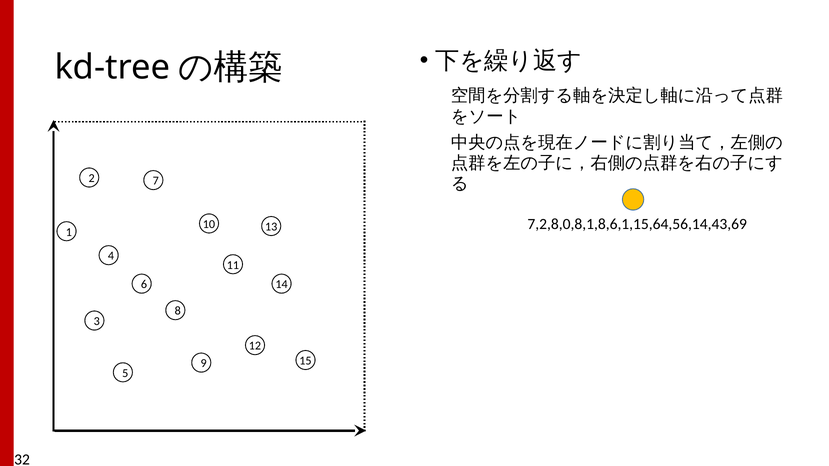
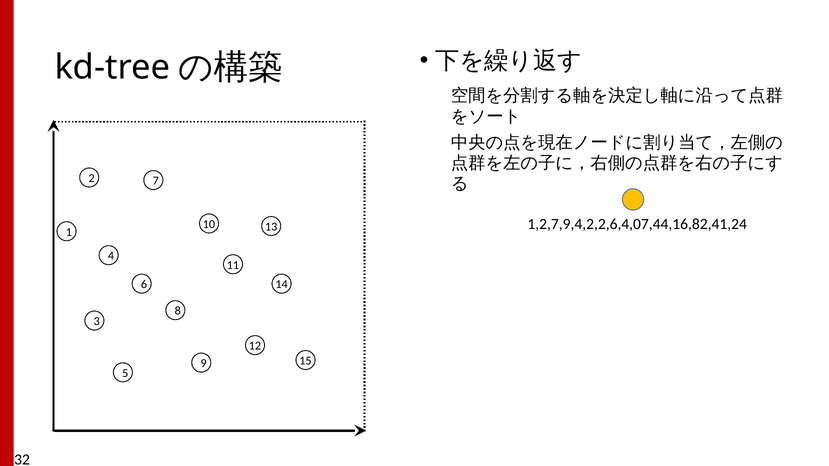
7,2,8,0,8,1,8,6,1,15,64,56,14,43,69: 7,2,8,0,8,1,8,6,1,15,64,56,14,43,69 -> 1,2,7,9,4,2,2,6,4,07,44,16,82,41,24
